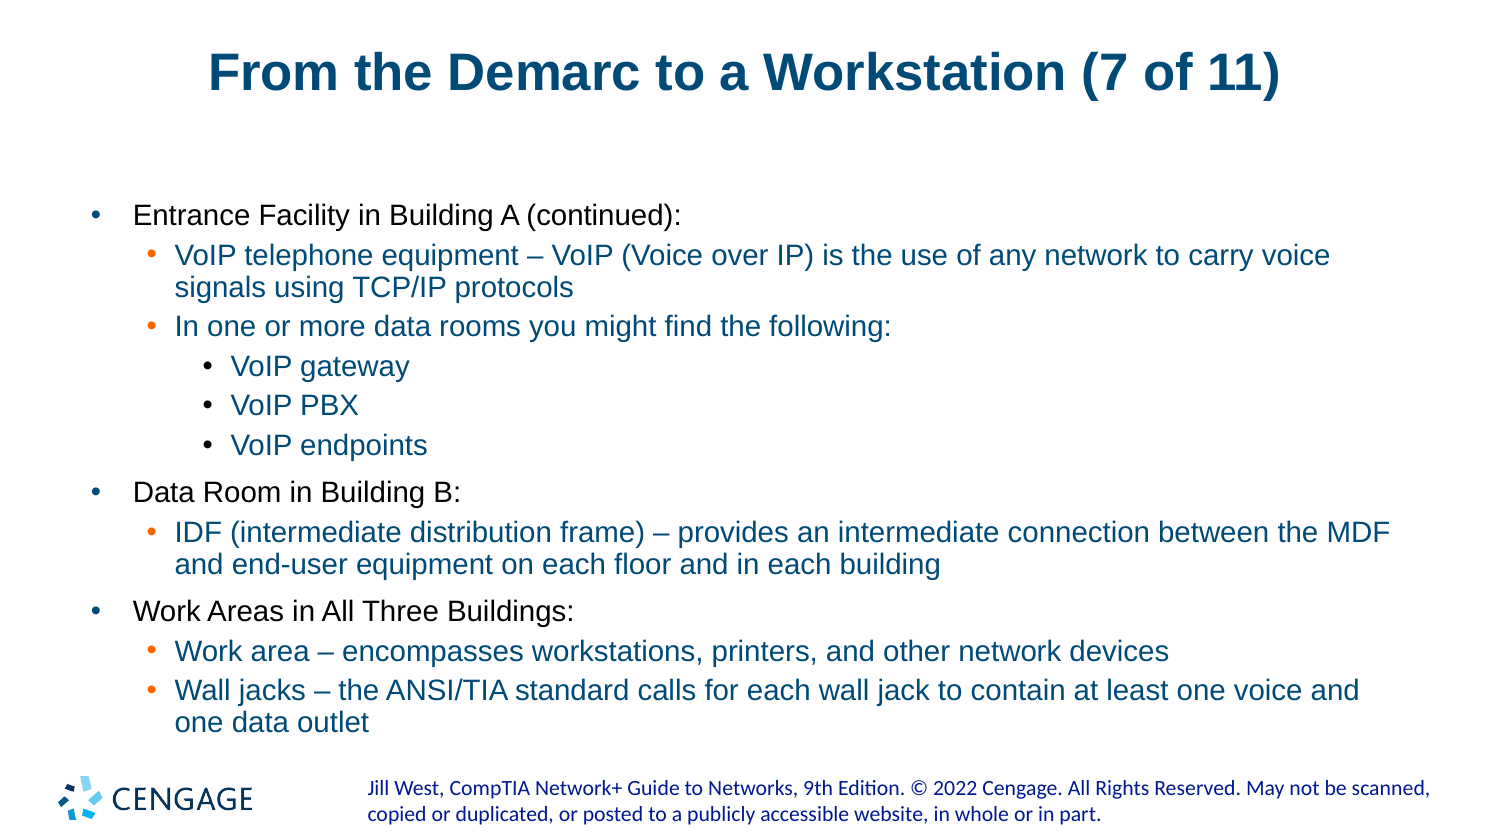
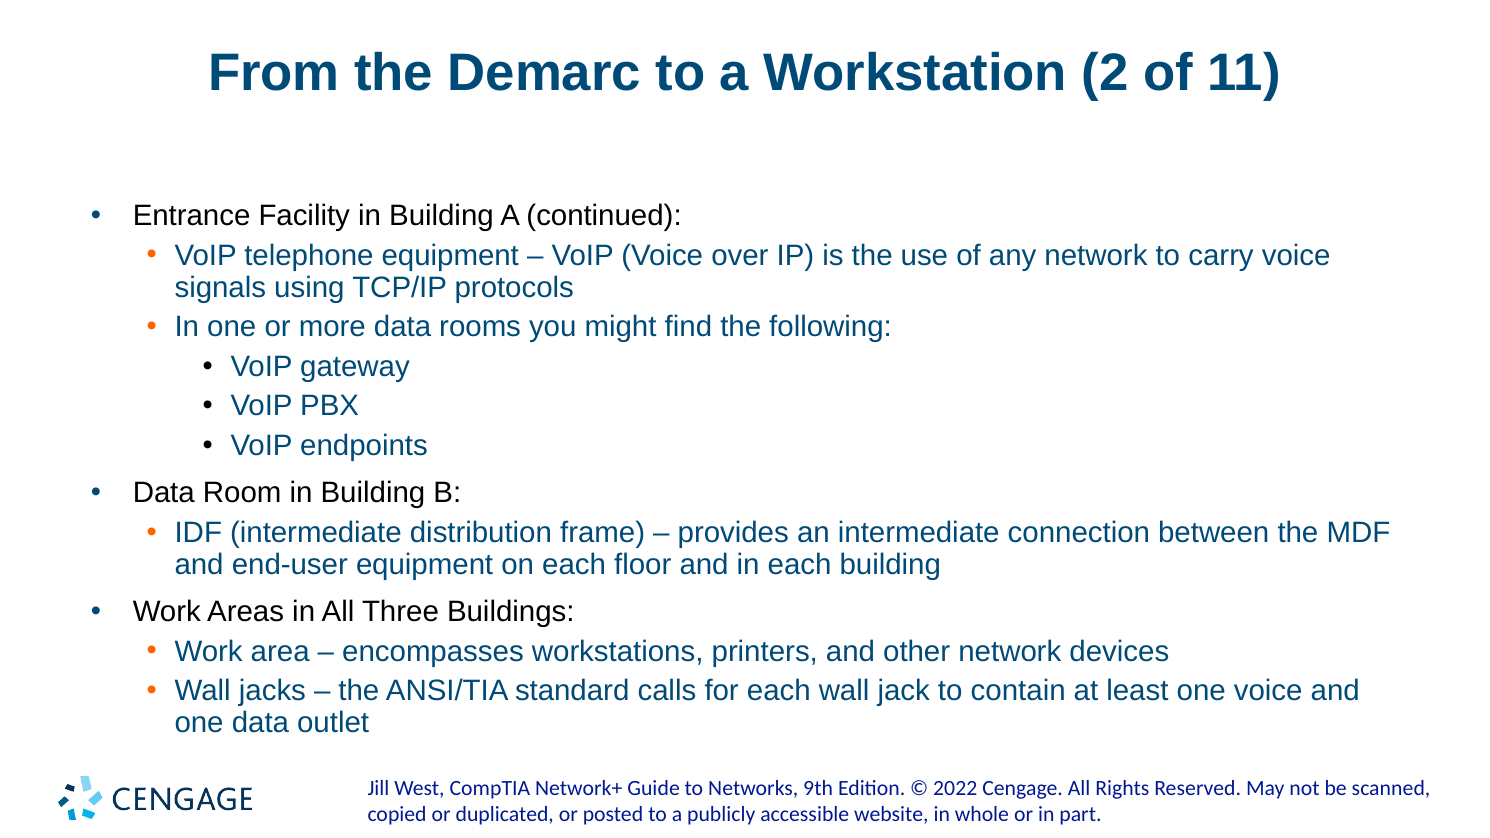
7: 7 -> 2
